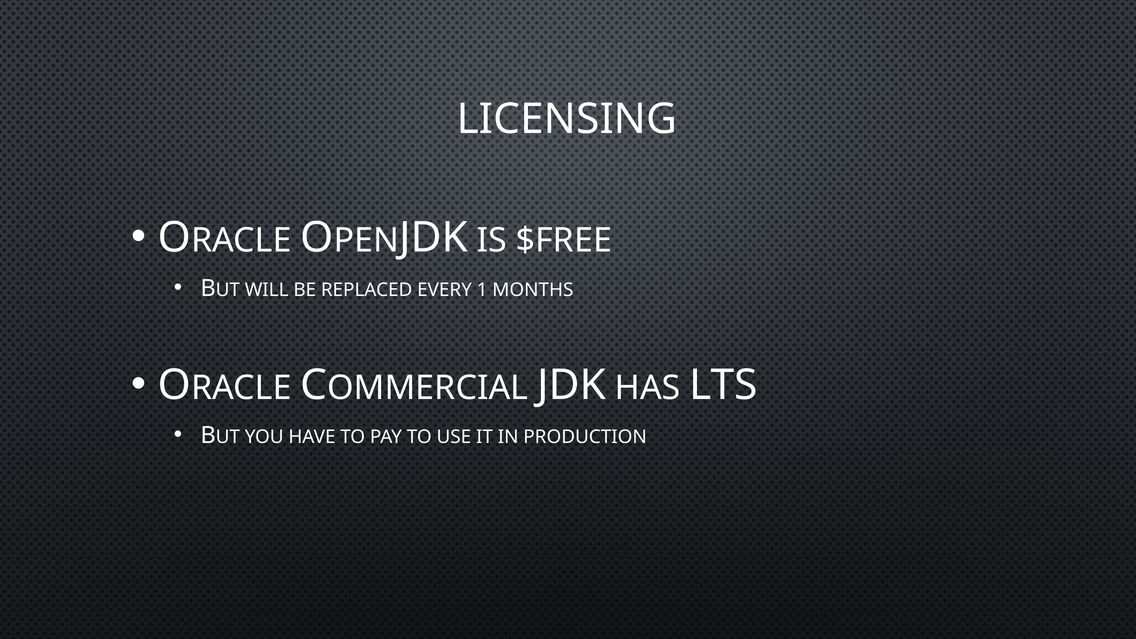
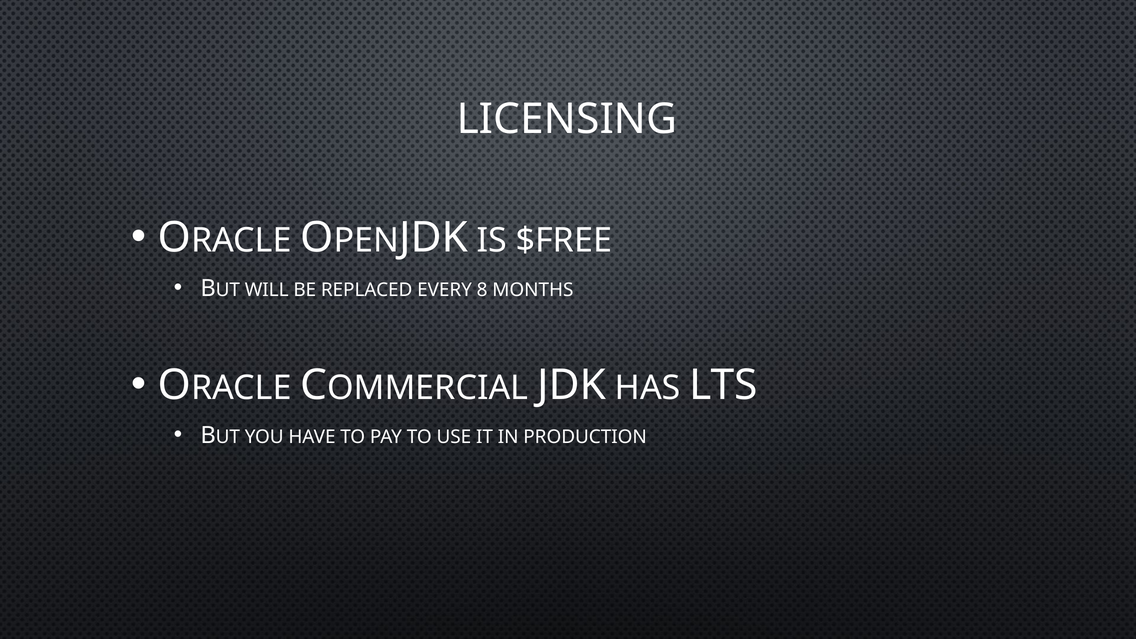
1: 1 -> 8
